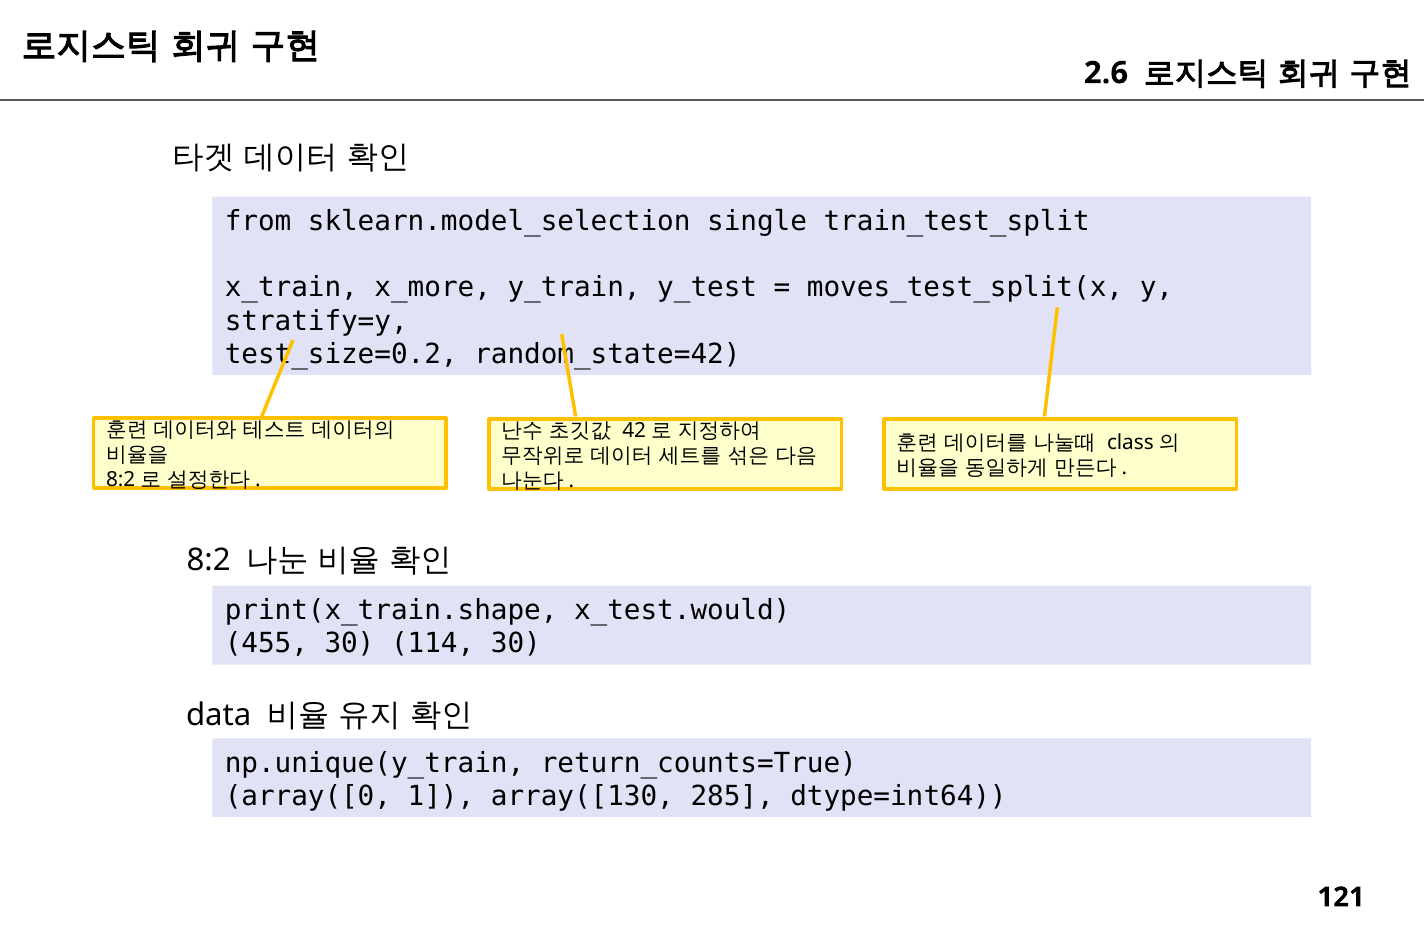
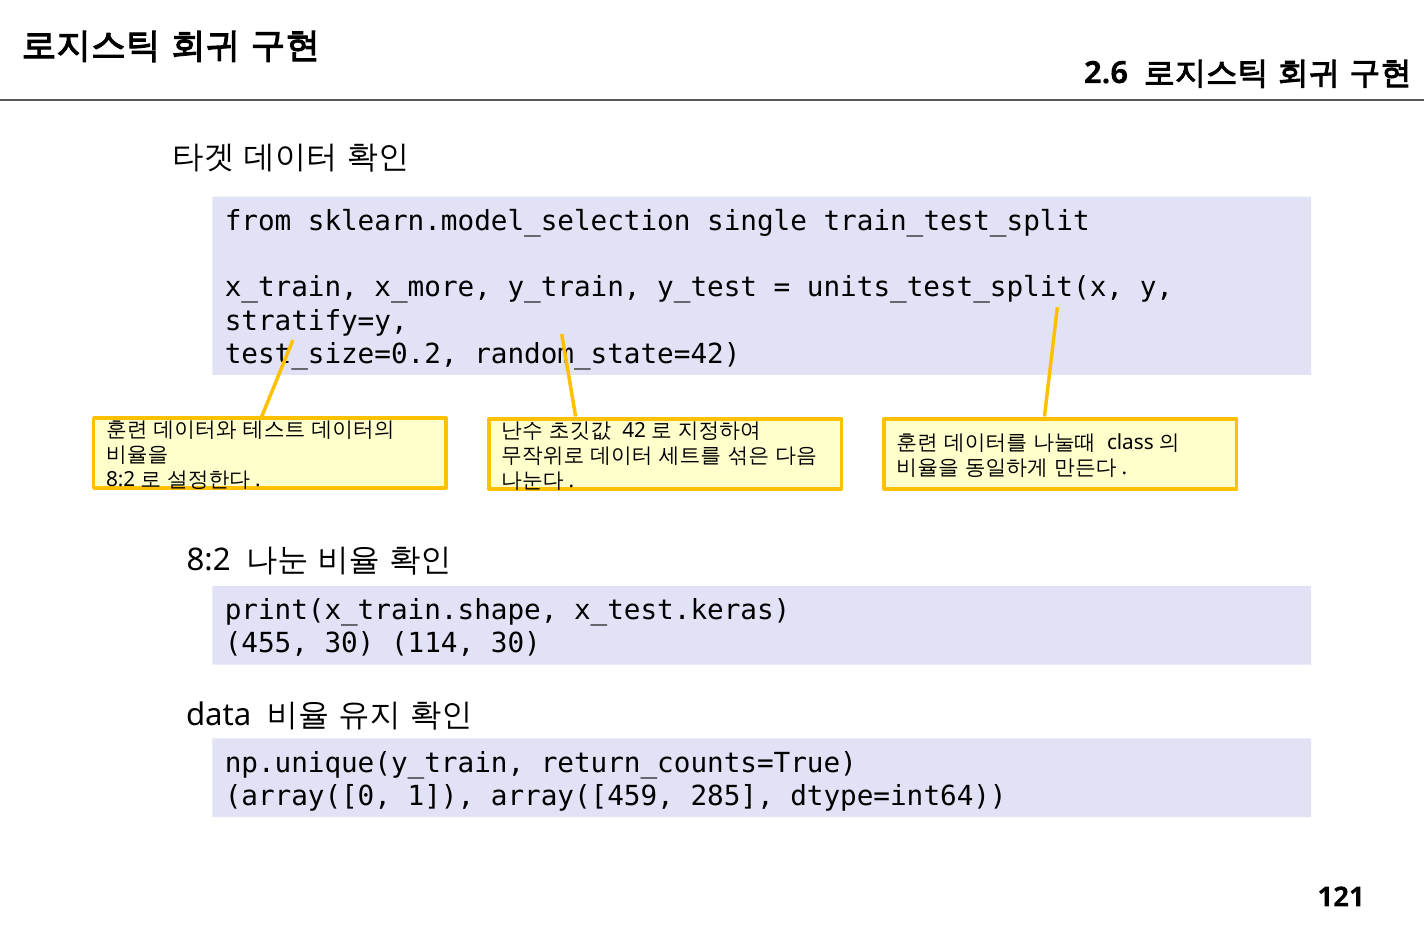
moves_test_split(x: moves_test_split(x -> units_test_split(x
x_test.would: x_test.would -> x_test.keras
array([130: array([130 -> array([459
